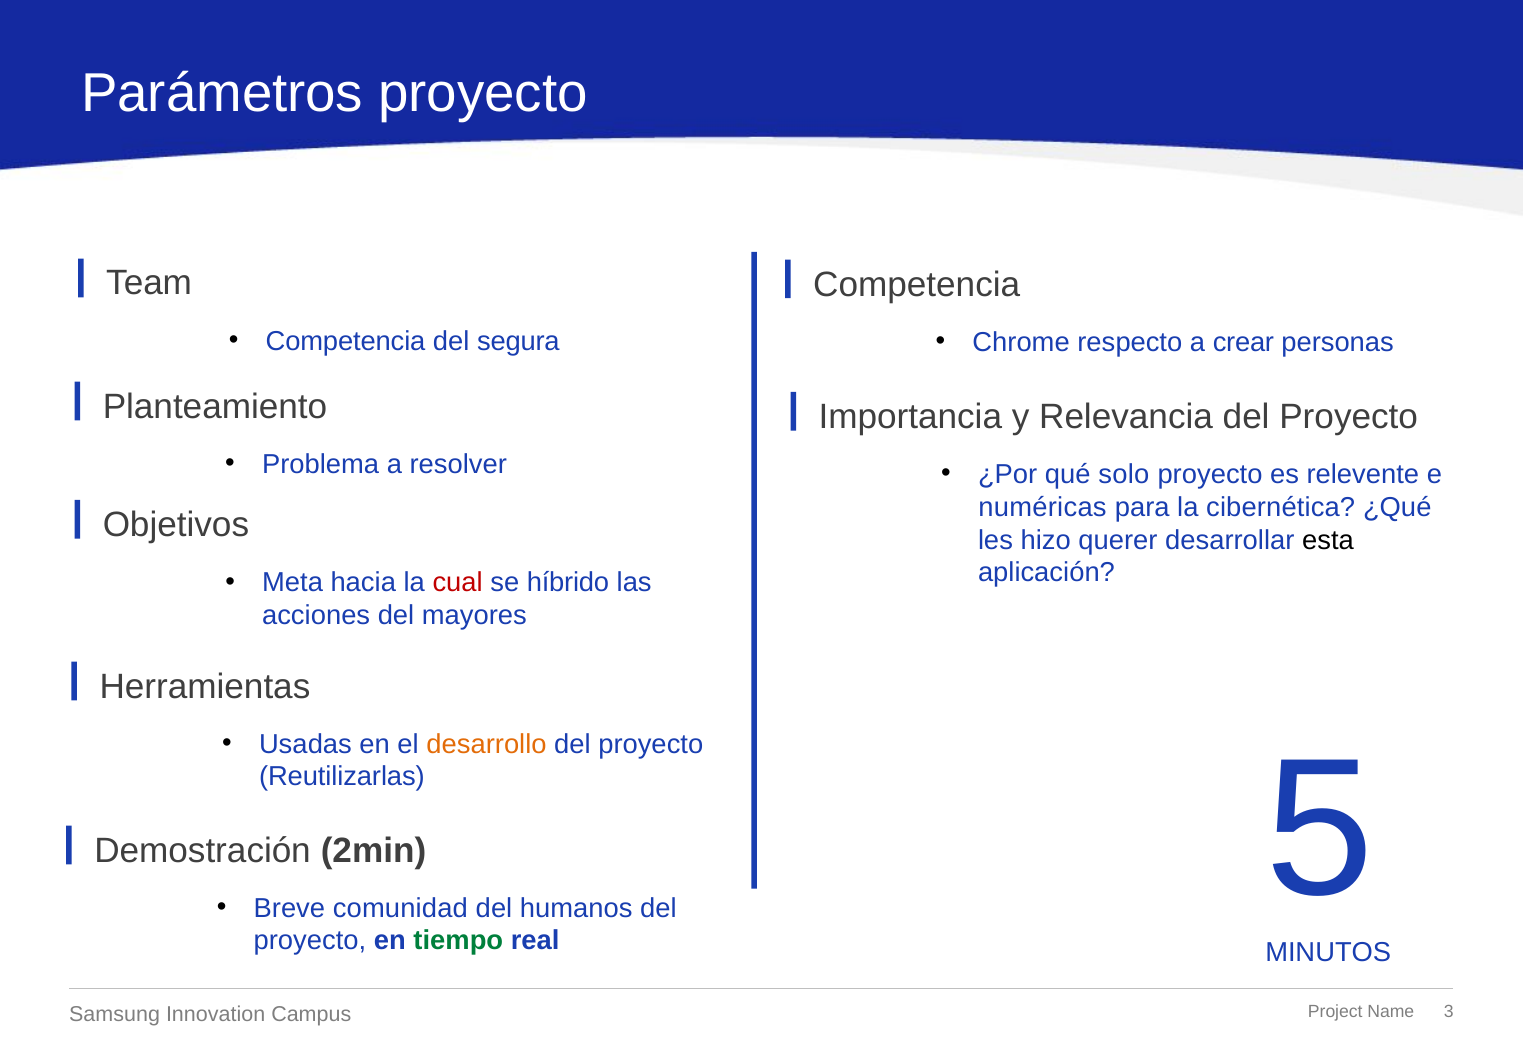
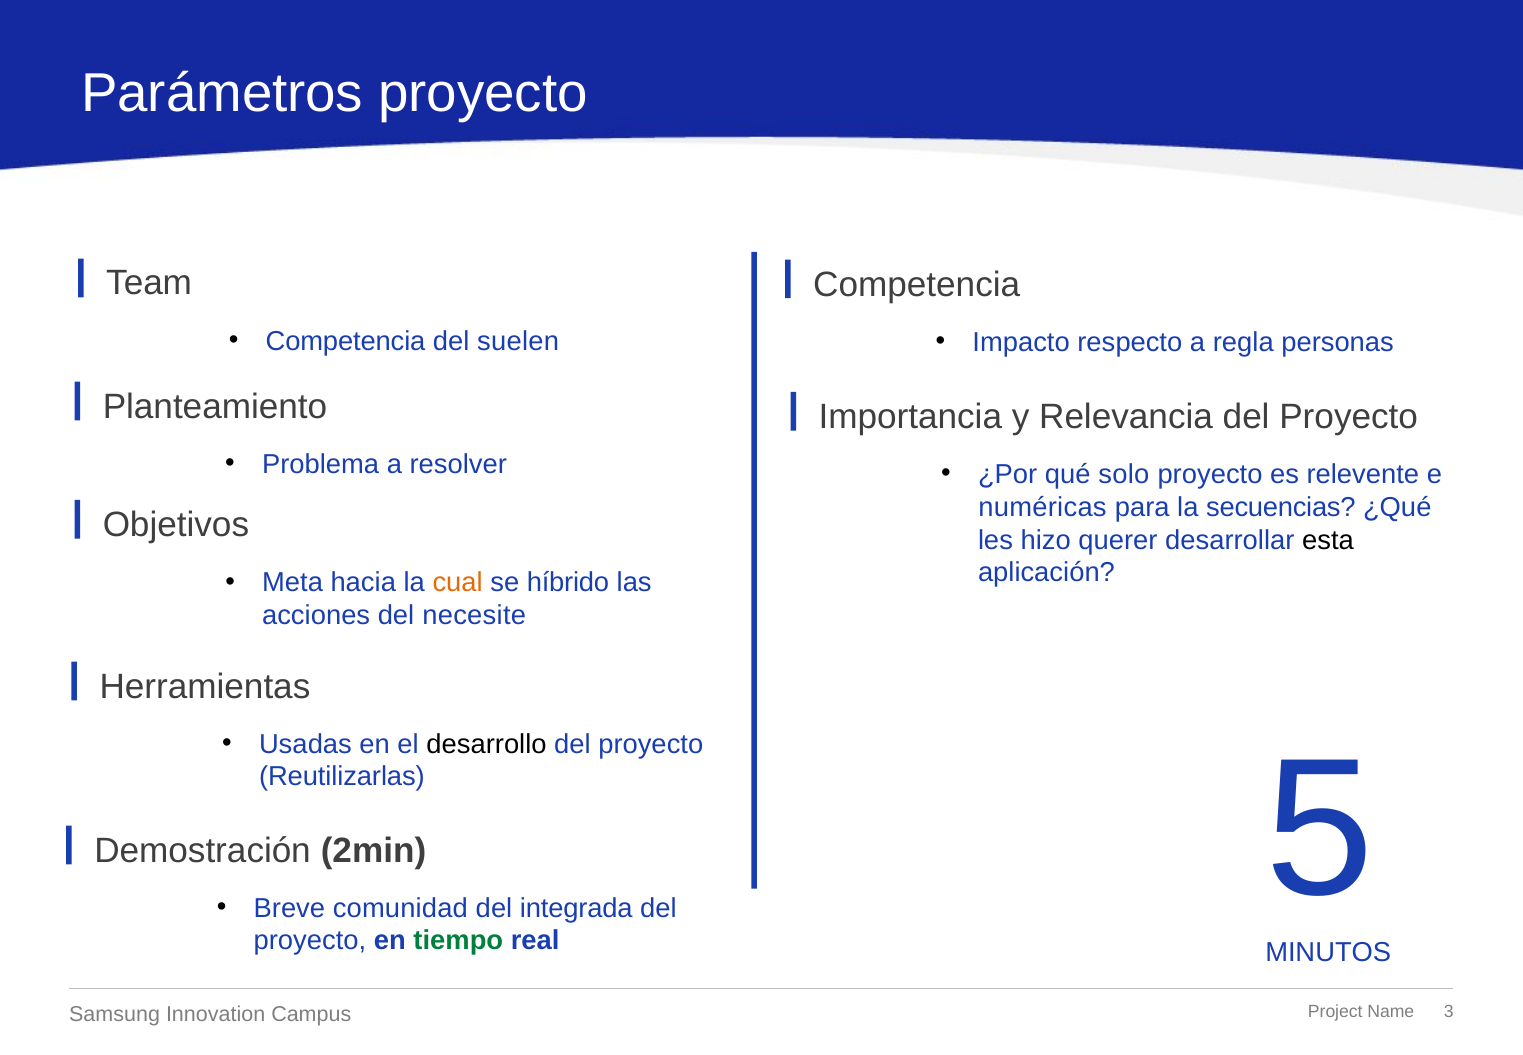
segura: segura -> suelen
Chrome: Chrome -> Impacto
crear: crear -> regla
cibernética: cibernética -> secuencias
cual colour: red -> orange
mayores: mayores -> necesite
desarrollo colour: orange -> black
humanos: humanos -> integrada
